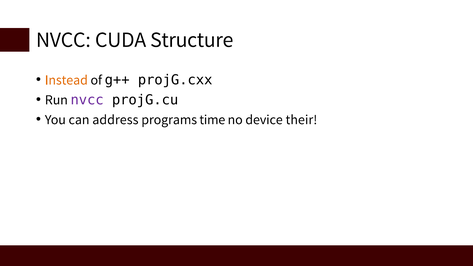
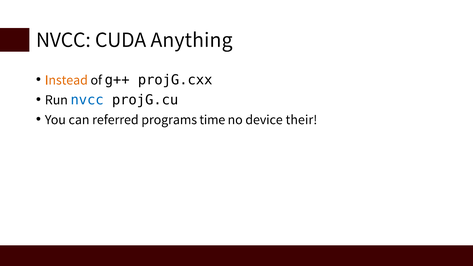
Structure: Structure -> Anything
nvcc at (87, 100) colour: purple -> blue
address: address -> referred
